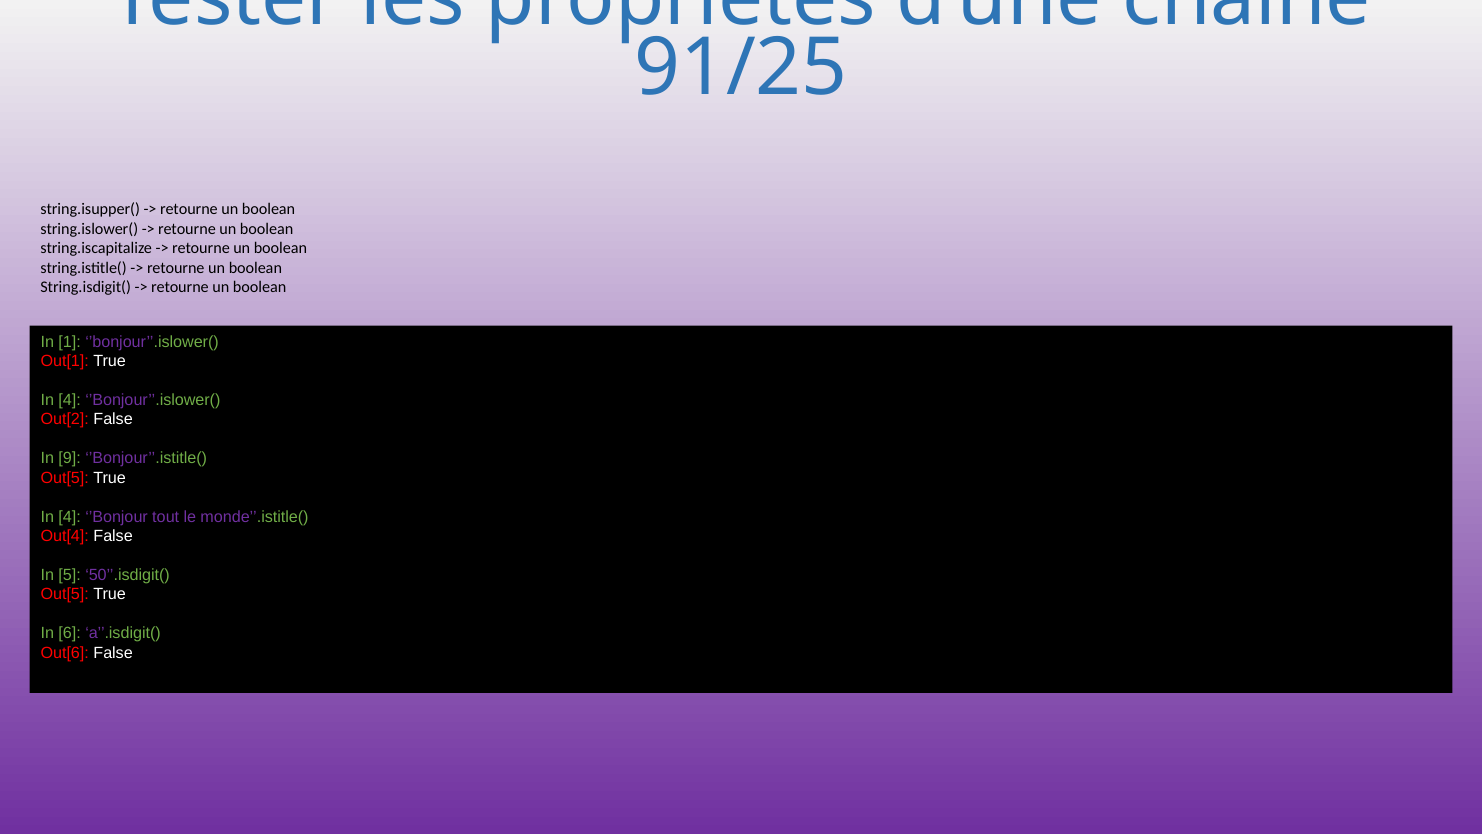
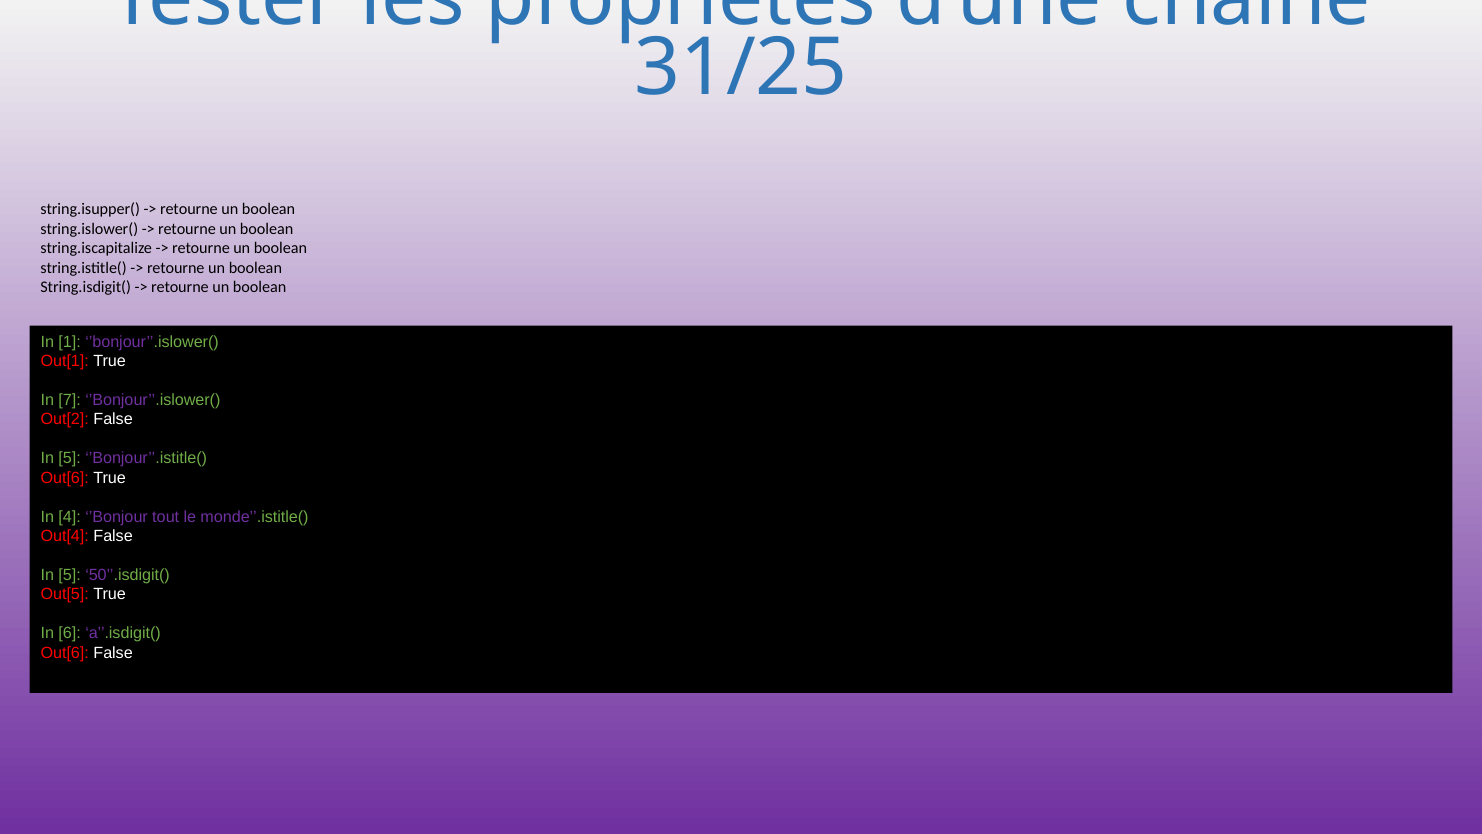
91/25: 91/25 -> 31/25
4 at (70, 400): 4 -> 7
9 at (70, 458): 9 -> 5
Out[5 at (65, 478): Out[5 -> Out[6
